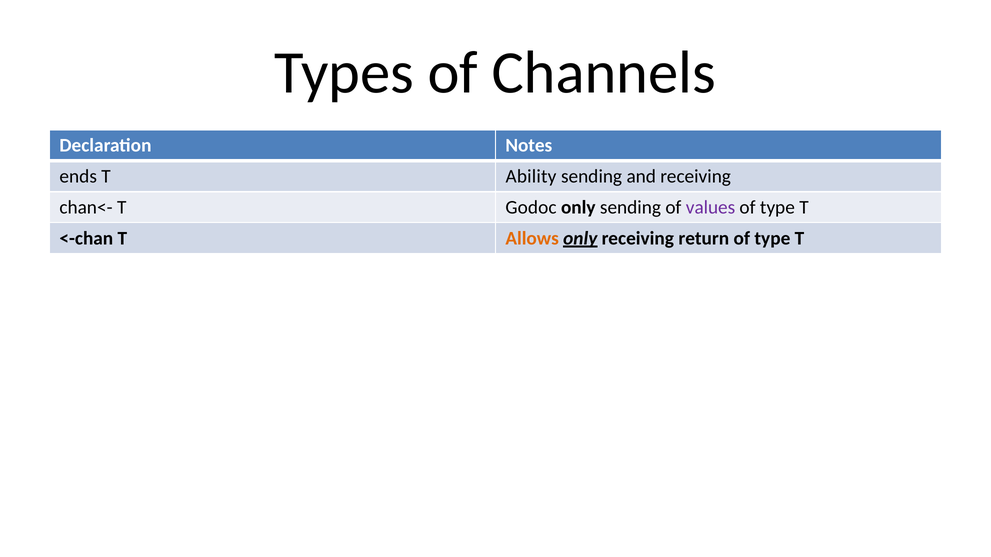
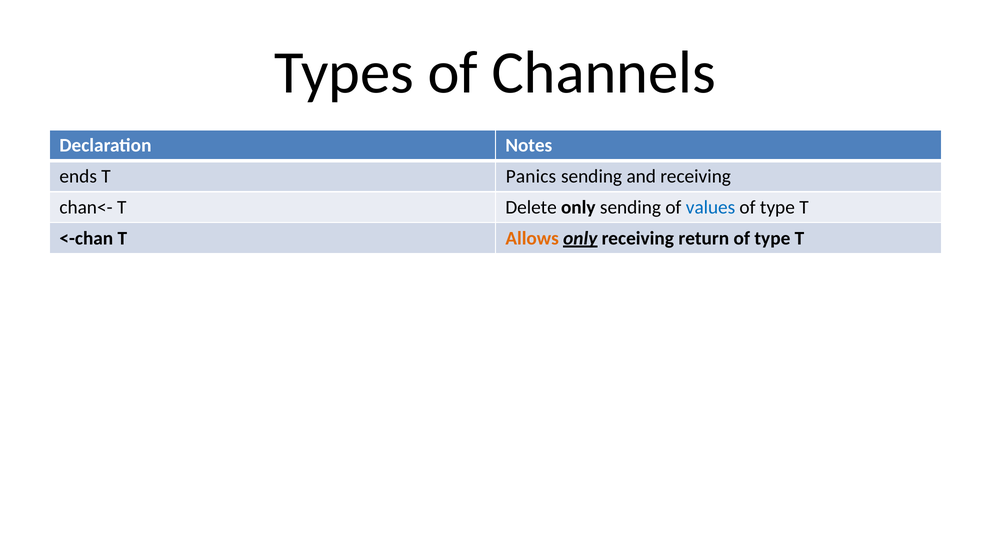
Ability: Ability -> Panics
Godoc: Godoc -> Delete
values colour: purple -> blue
